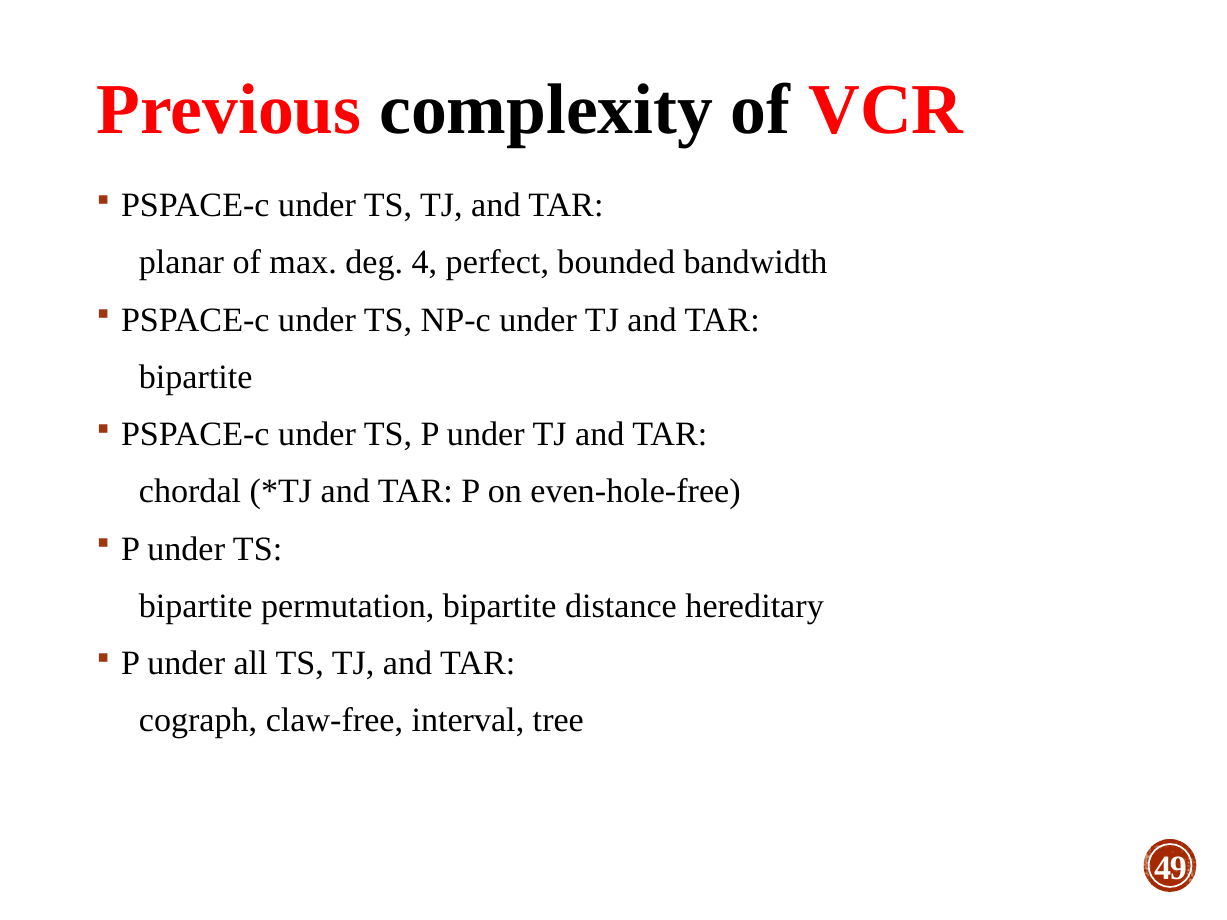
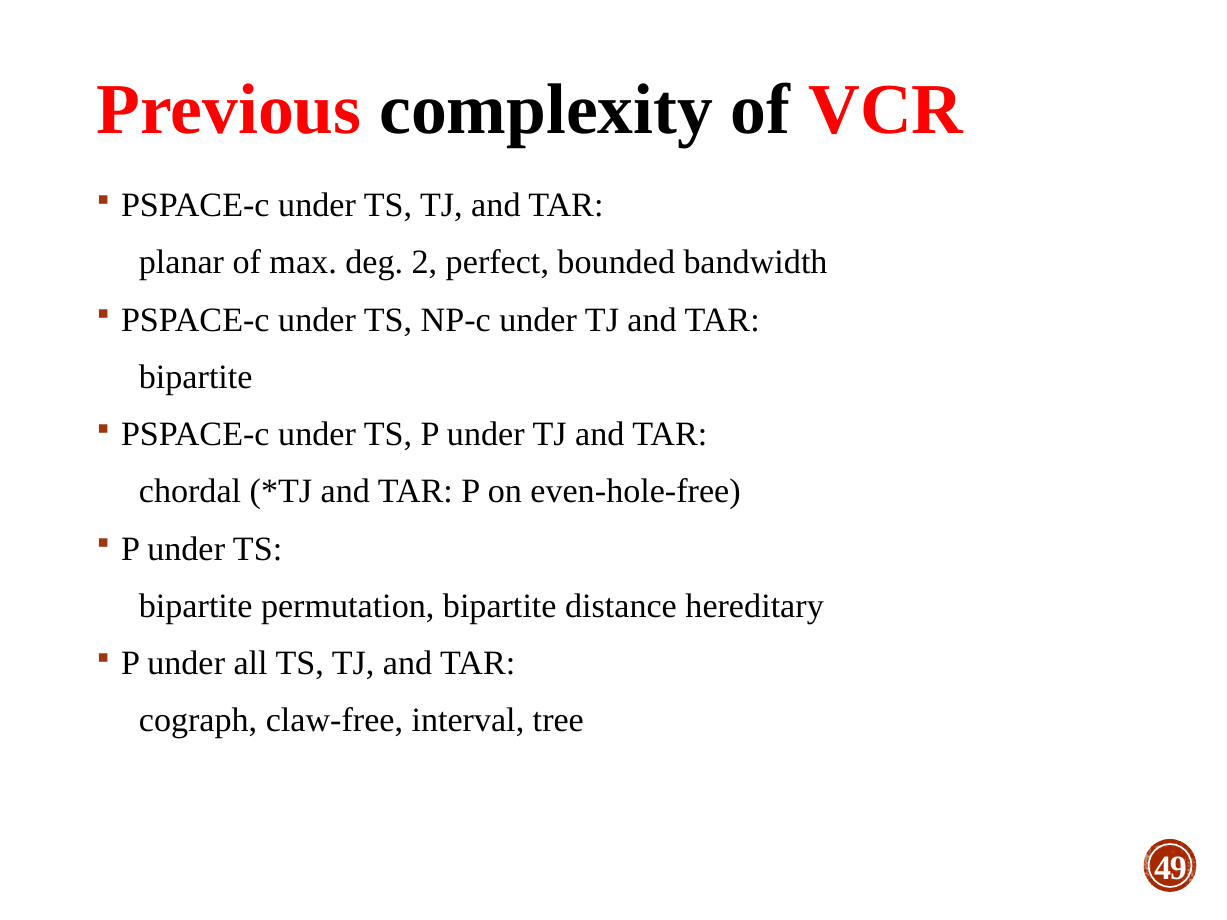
4: 4 -> 2
